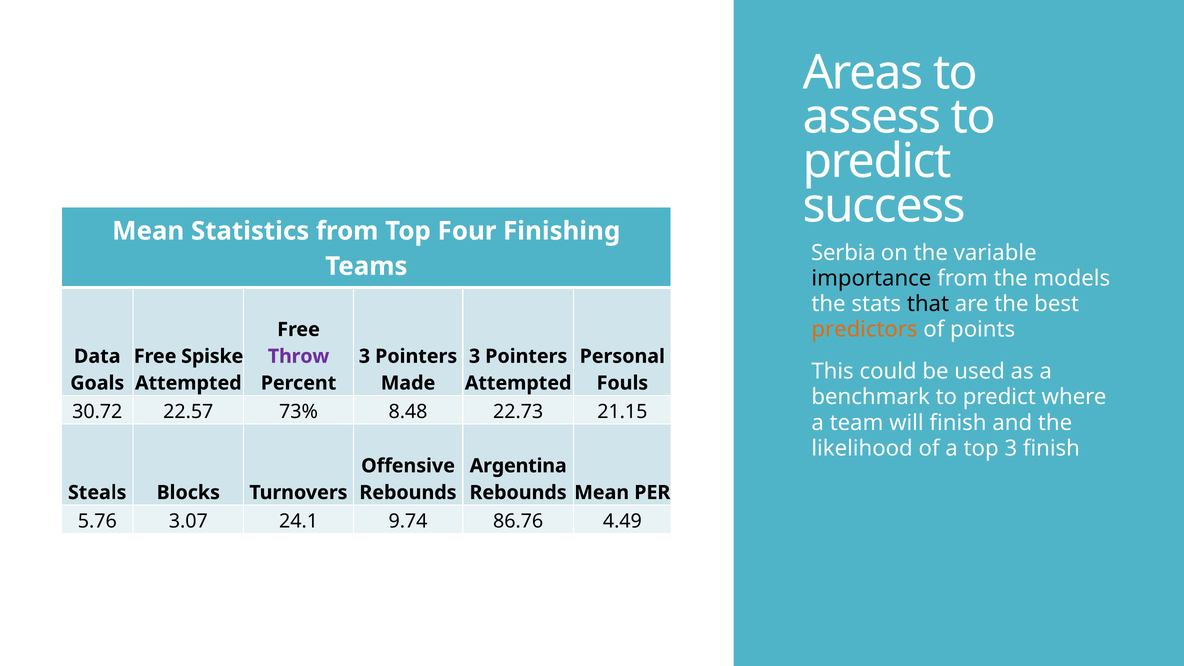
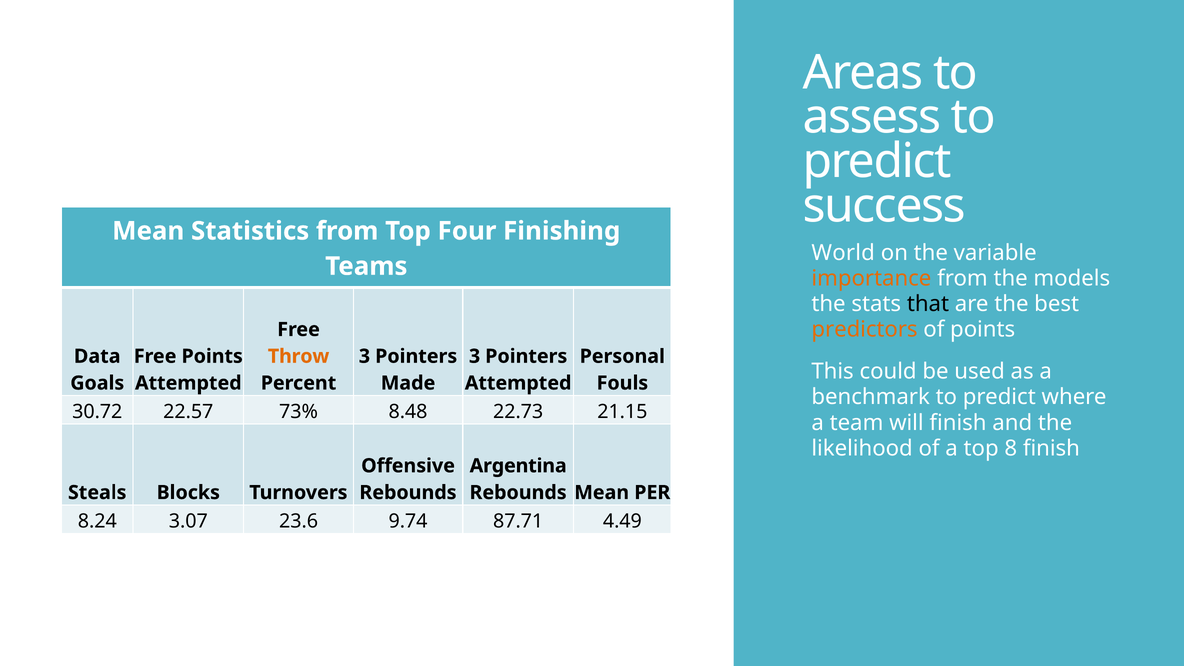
Serbia: Serbia -> World
importance colour: black -> orange
Free Spiske: Spiske -> Points
Throw colour: purple -> orange
top 3: 3 -> 8
5.76: 5.76 -> 8.24
24.1: 24.1 -> 23.6
86.76: 86.76 -> 87.71
